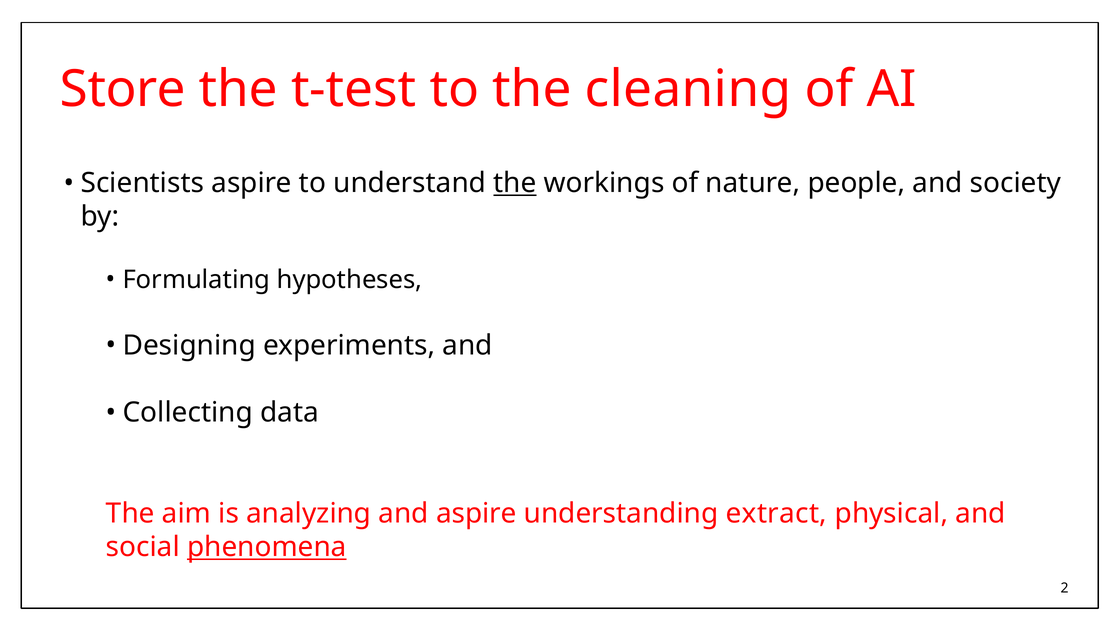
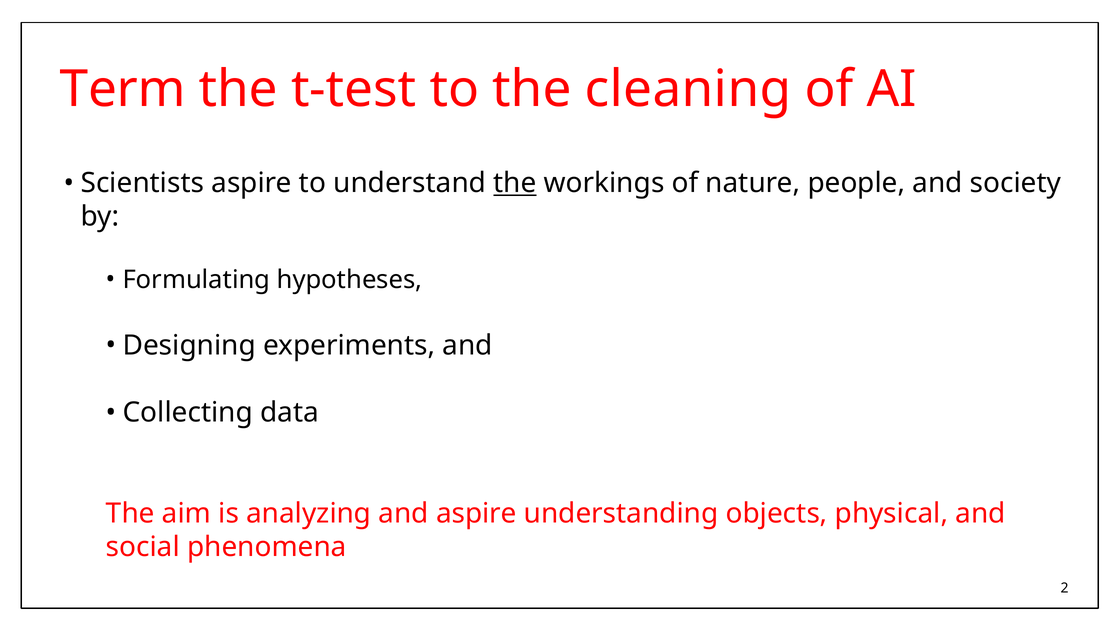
Store: Store -> Term
extract: extract -> objects
phenomena underline: present -> none
